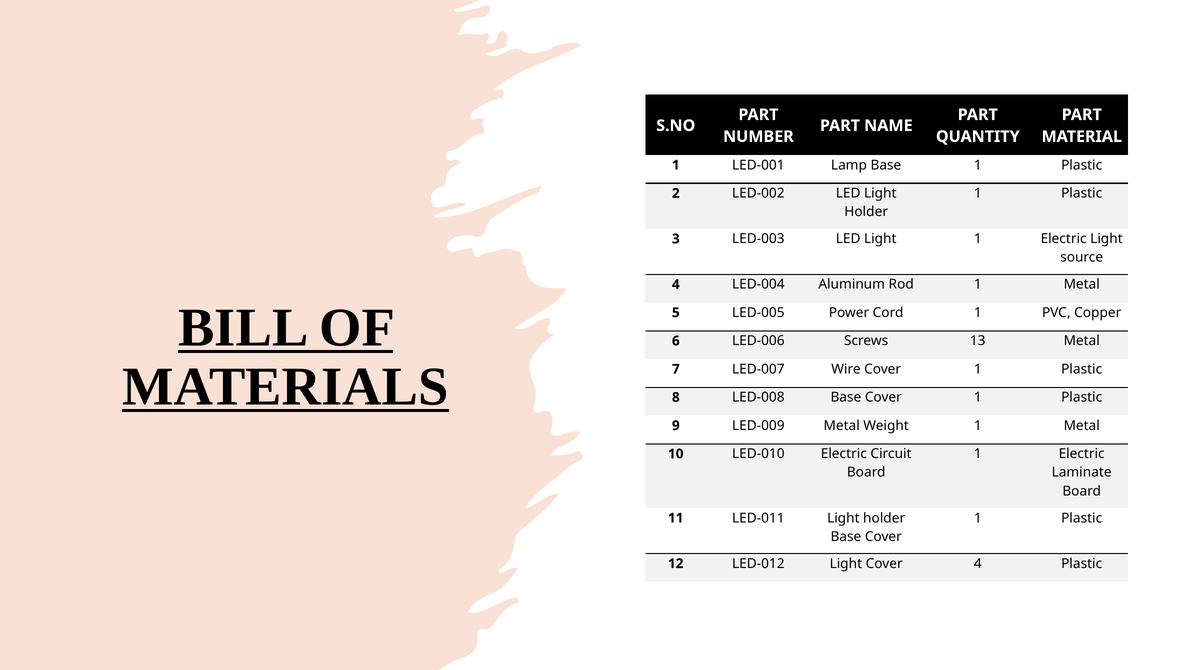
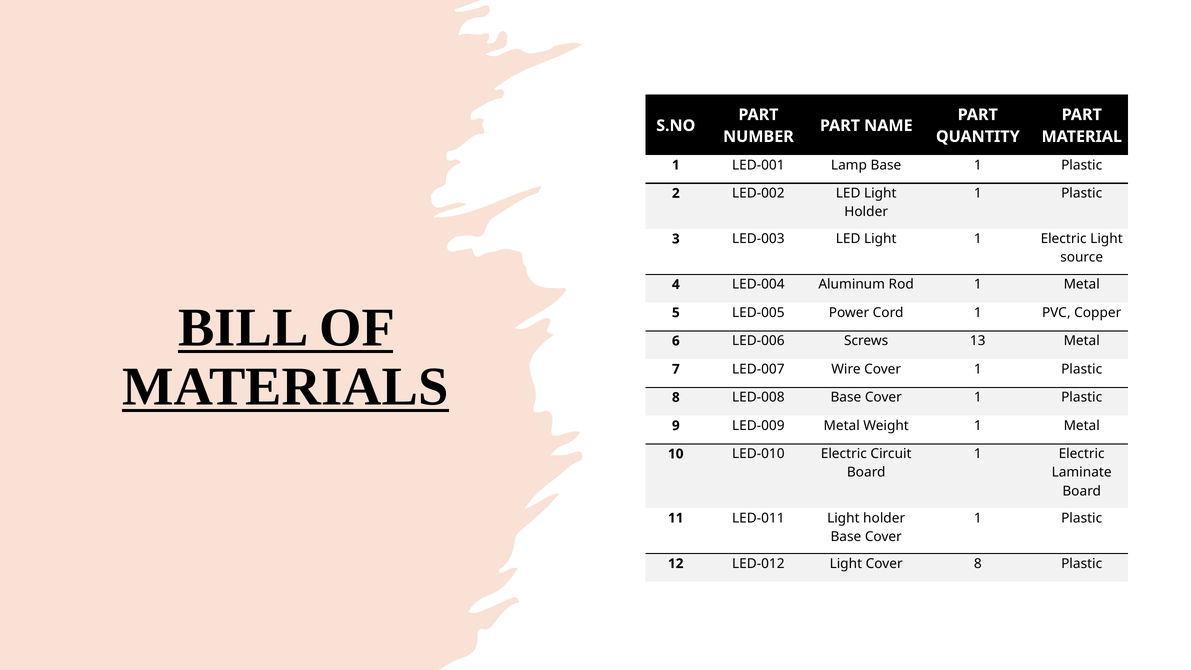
Cover 4: 4 -> 8
